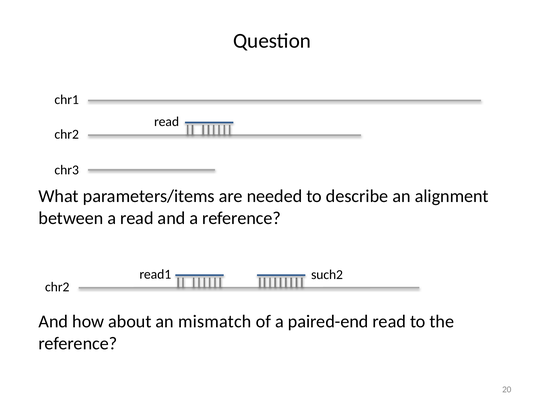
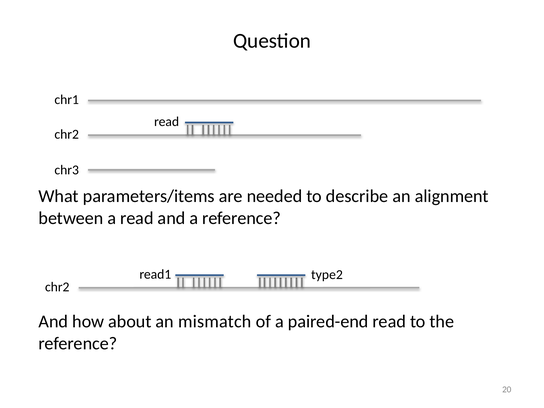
such2: such2 -> type2
